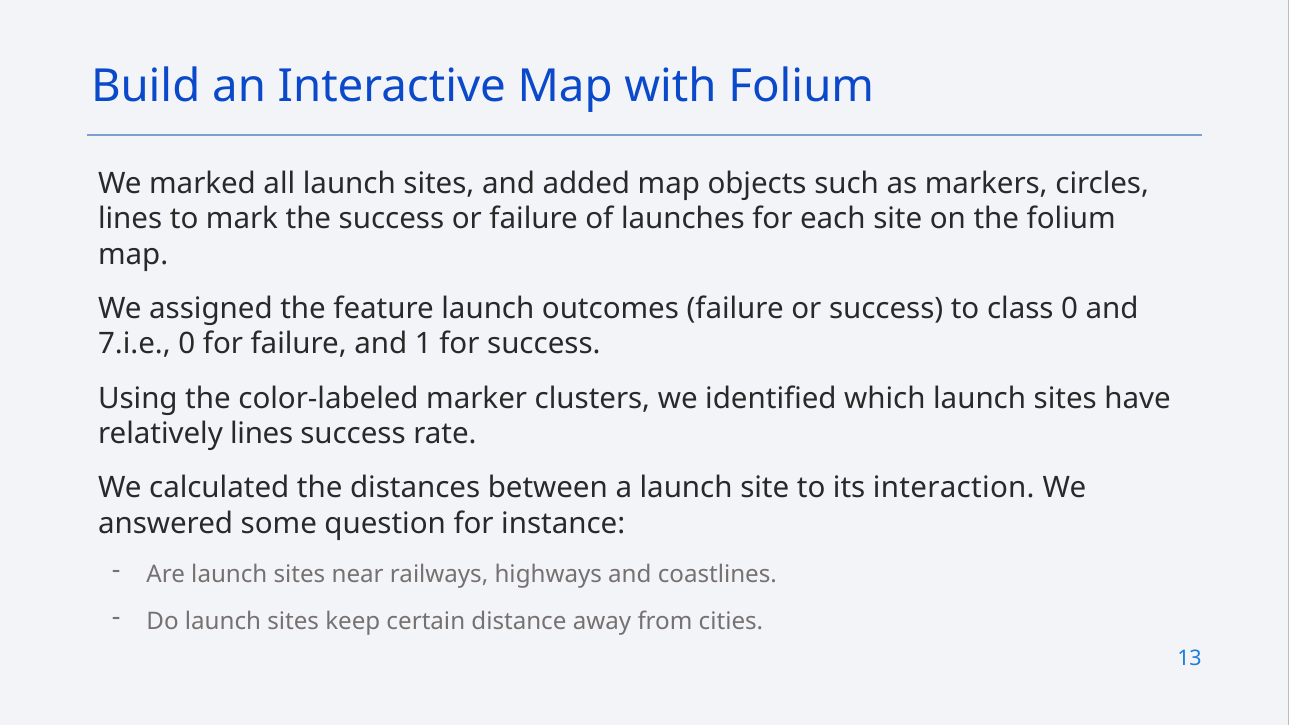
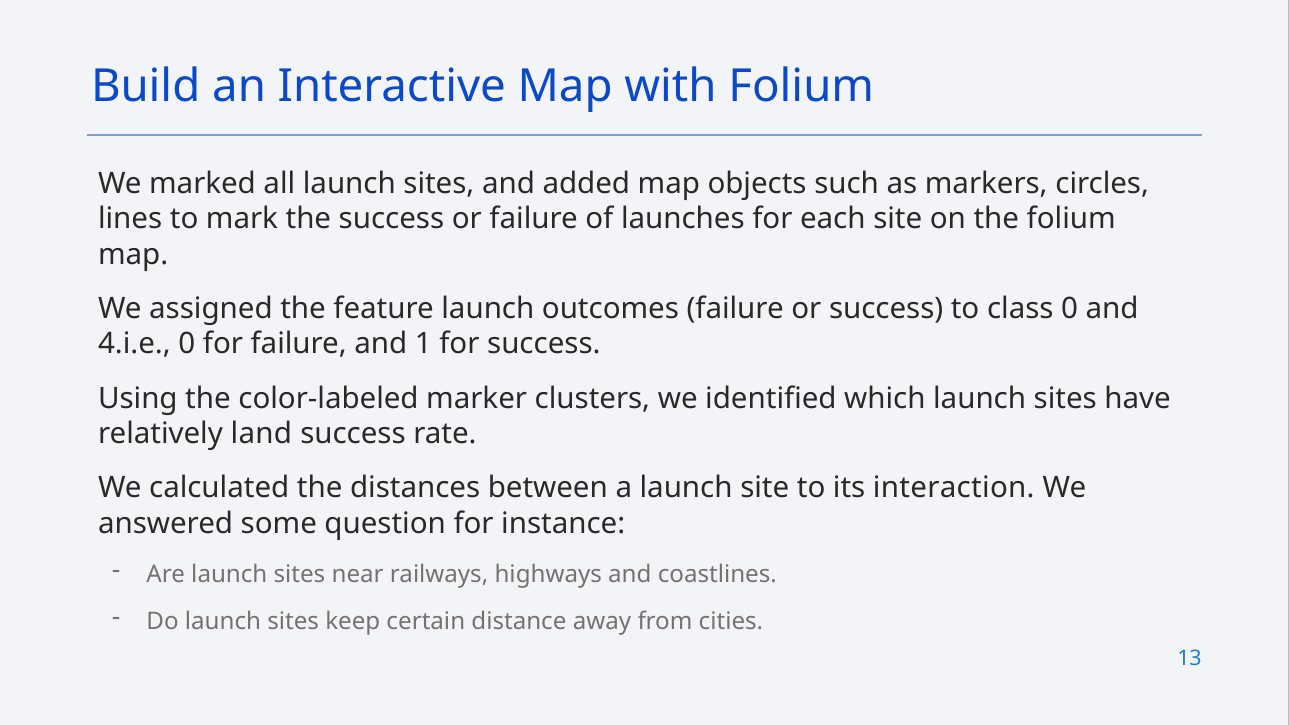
7.i.e: 7.i.e -> 4.i.e
relatively lines: lines -> land
